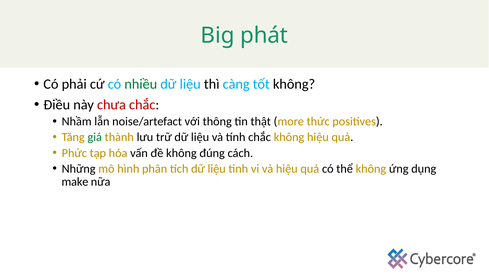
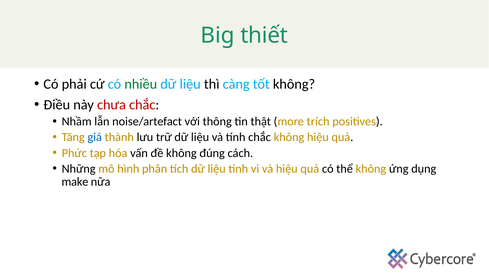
phát: phát -> thiết
thức: thức -> trích
giá colour: green -> blue
